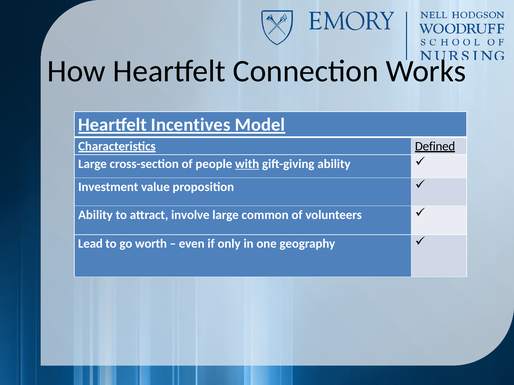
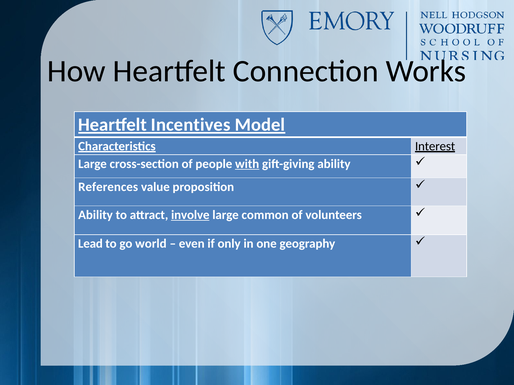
Defined: Defined -> Interest
Investment: Investment -> References
involve underline: none -> present
worth: worth -> world
